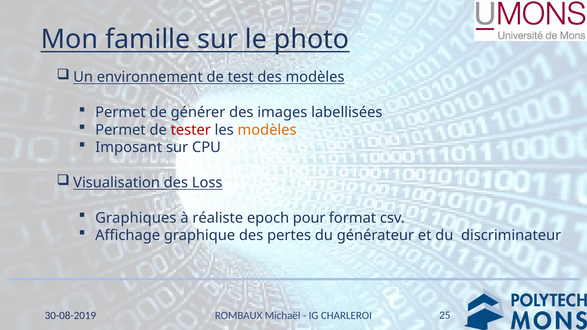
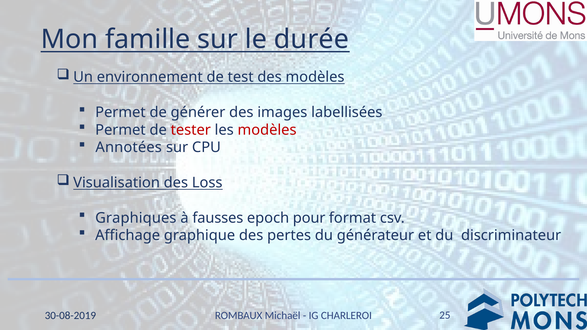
photo: photo -> durée
modèles at (267, 130) colour: orange -> red
Imposant: Imposant -> Annotées
réaliste: réaliste -> fausses
